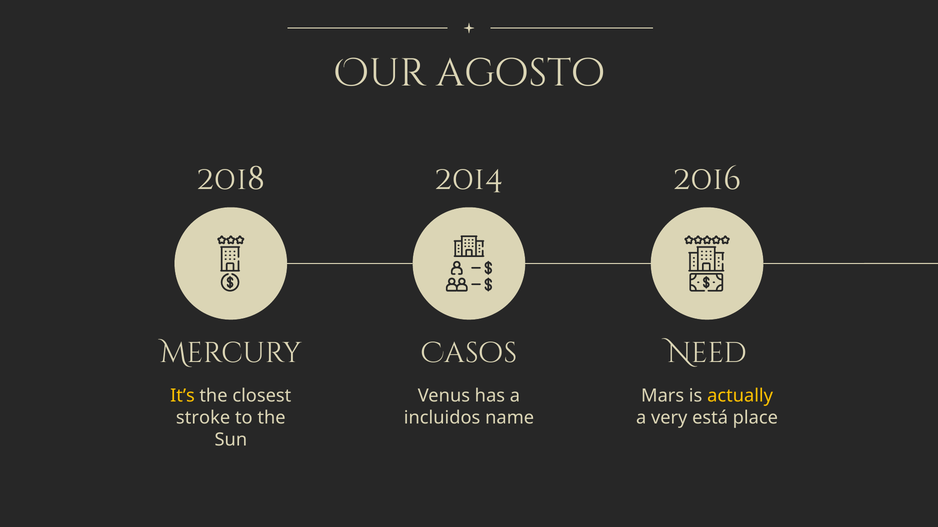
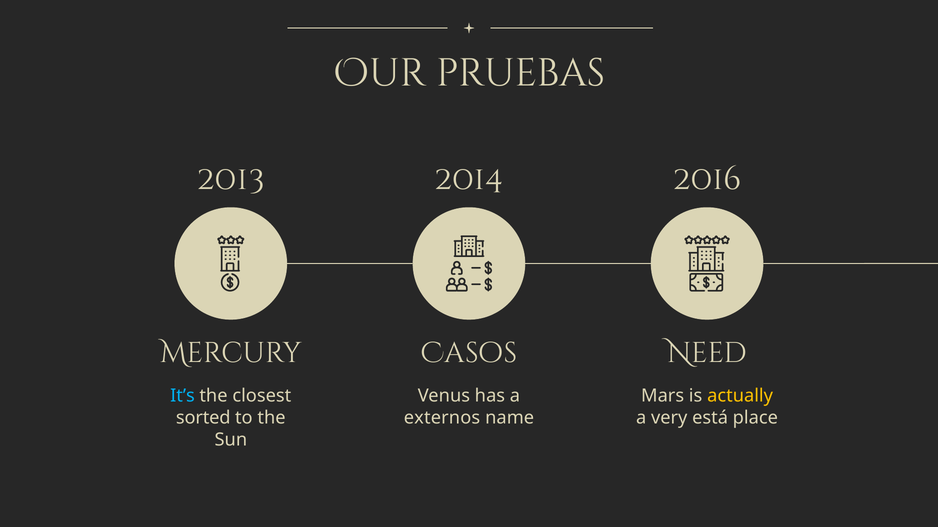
agosto: agosto -> pruebas
2018: 2018 -> 2013
It’s colour: yellow -> light blue
stroke: stroke -> sorted
incluidos: incluidos -> externos
